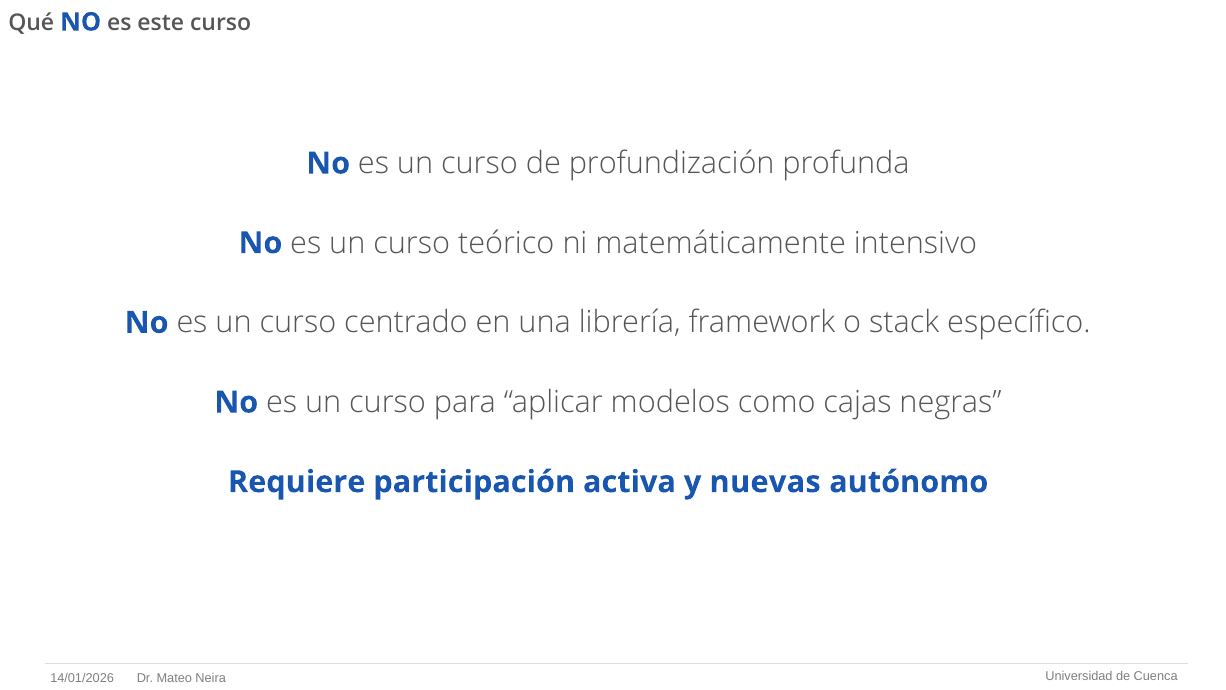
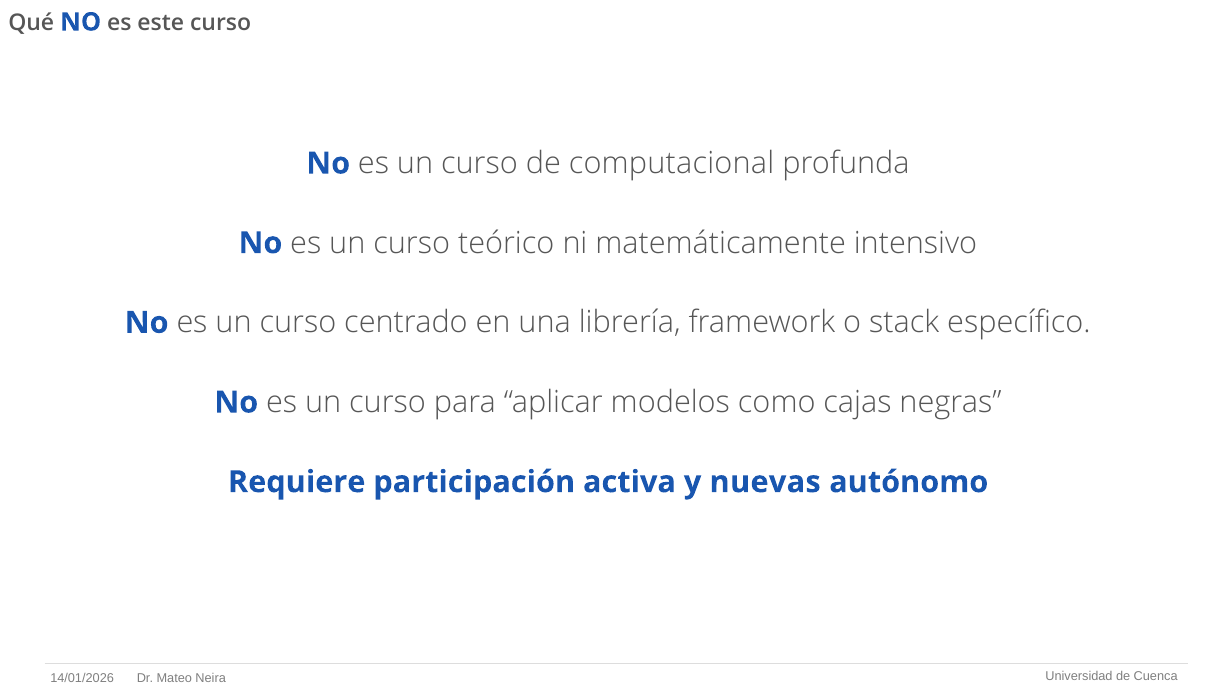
profundización: profundización -> computacional
